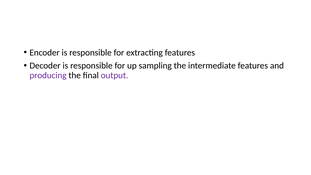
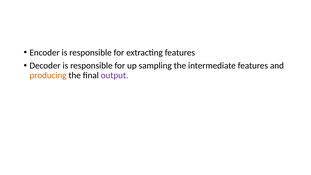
producing colour: purple -> orange
